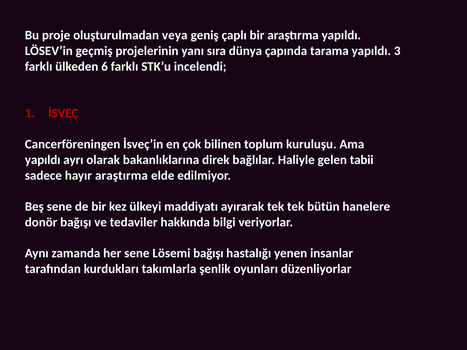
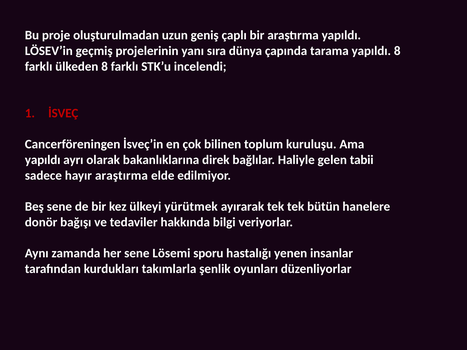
veya: veya -> uzun
yapıldı 3: 3 -> 8
ülkeden 6: 6 -> 8
maddiyatı: maddiyatı -> yürütmek
Lösemi bağışı: bağışı -> sporu
